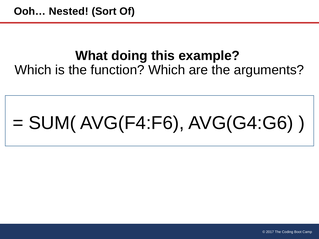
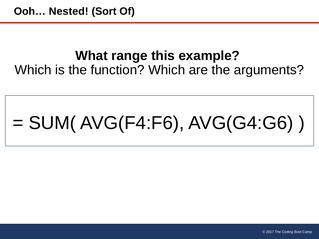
doing: doing -> range
